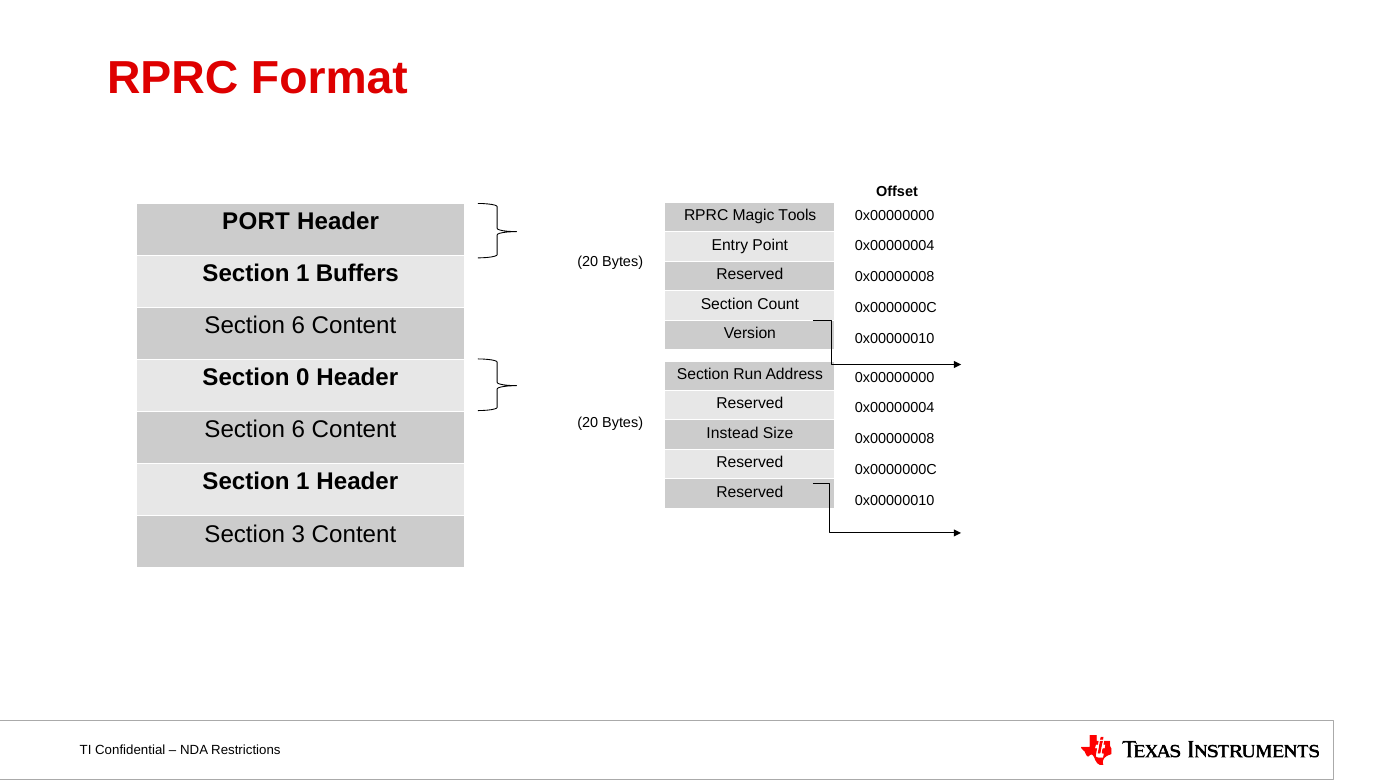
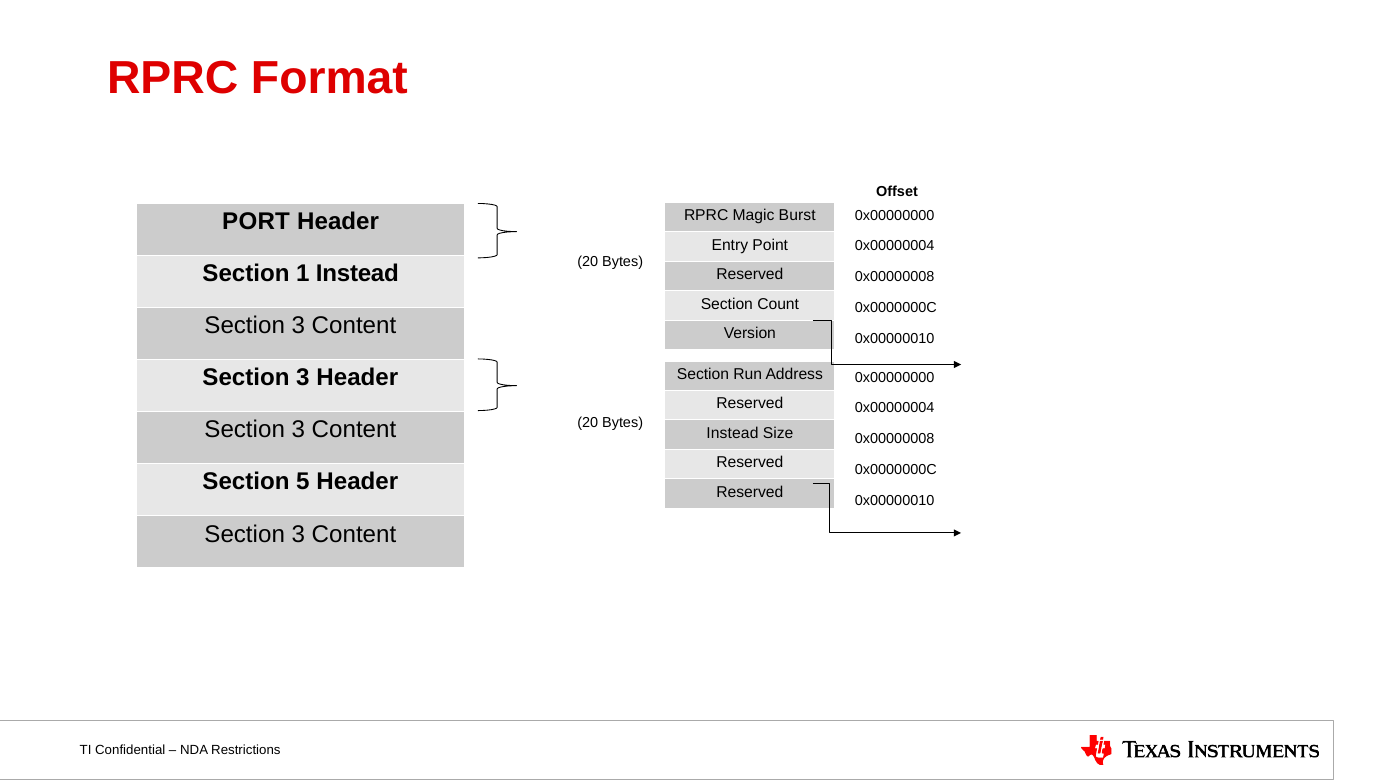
Tools: Tools -> Burst
1 Buffers: Buffers -> Instead
6 at (298, 326): 6 -> 3
0 at (303, 378): 0 -> 3
6 at (298, 430): 6 -> 3
1 at (303, 482): 1 -> 5
